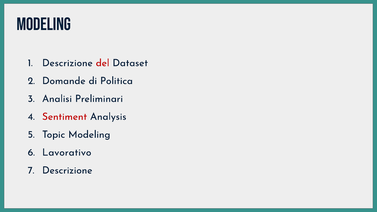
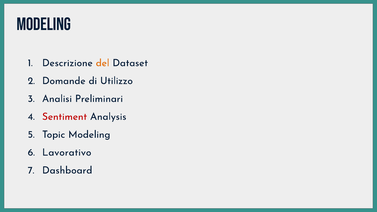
del colour: red -> orange
Politica: Politica -> Utilizzo
Descrizione at (67, 170): Descrizione -> Dashboard
